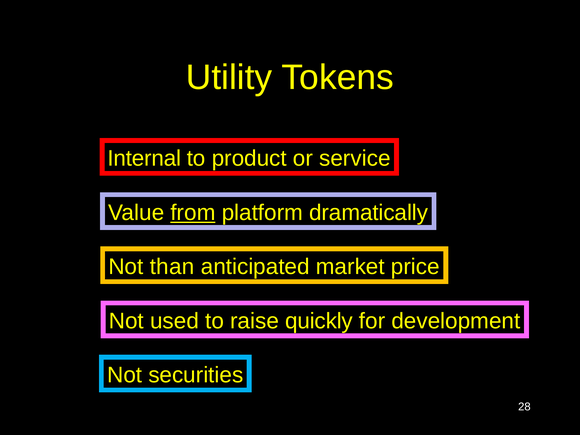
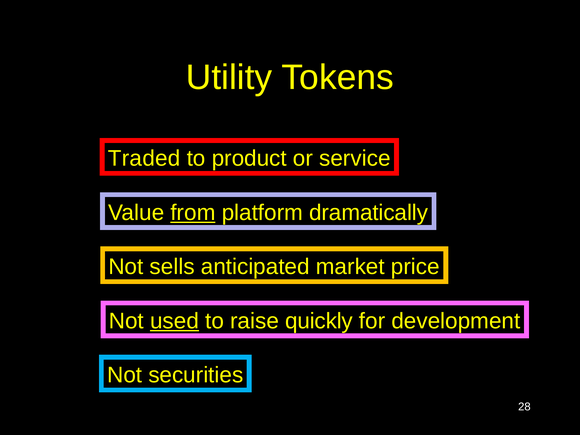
Internal: Internal -> Traded
than: than -> sells
used underline: none -> present
